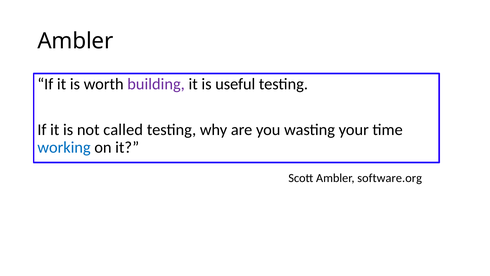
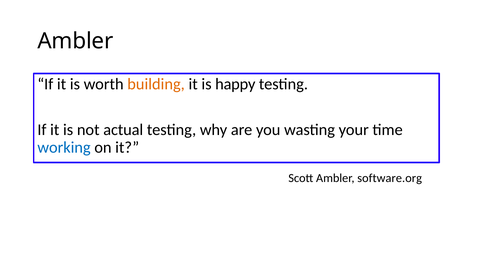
building colour: purple -> orange
useful: useful -> happy
called: called -> actual
